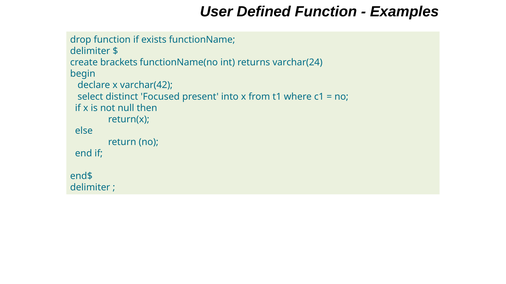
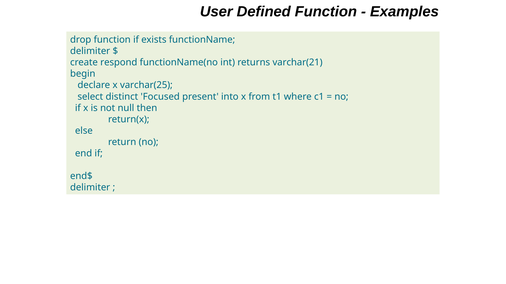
brackets: brackets -> respond
varchar(24: varchar(24 -> varchar(21
varchar(42: varchar(42 -> varchar(25
